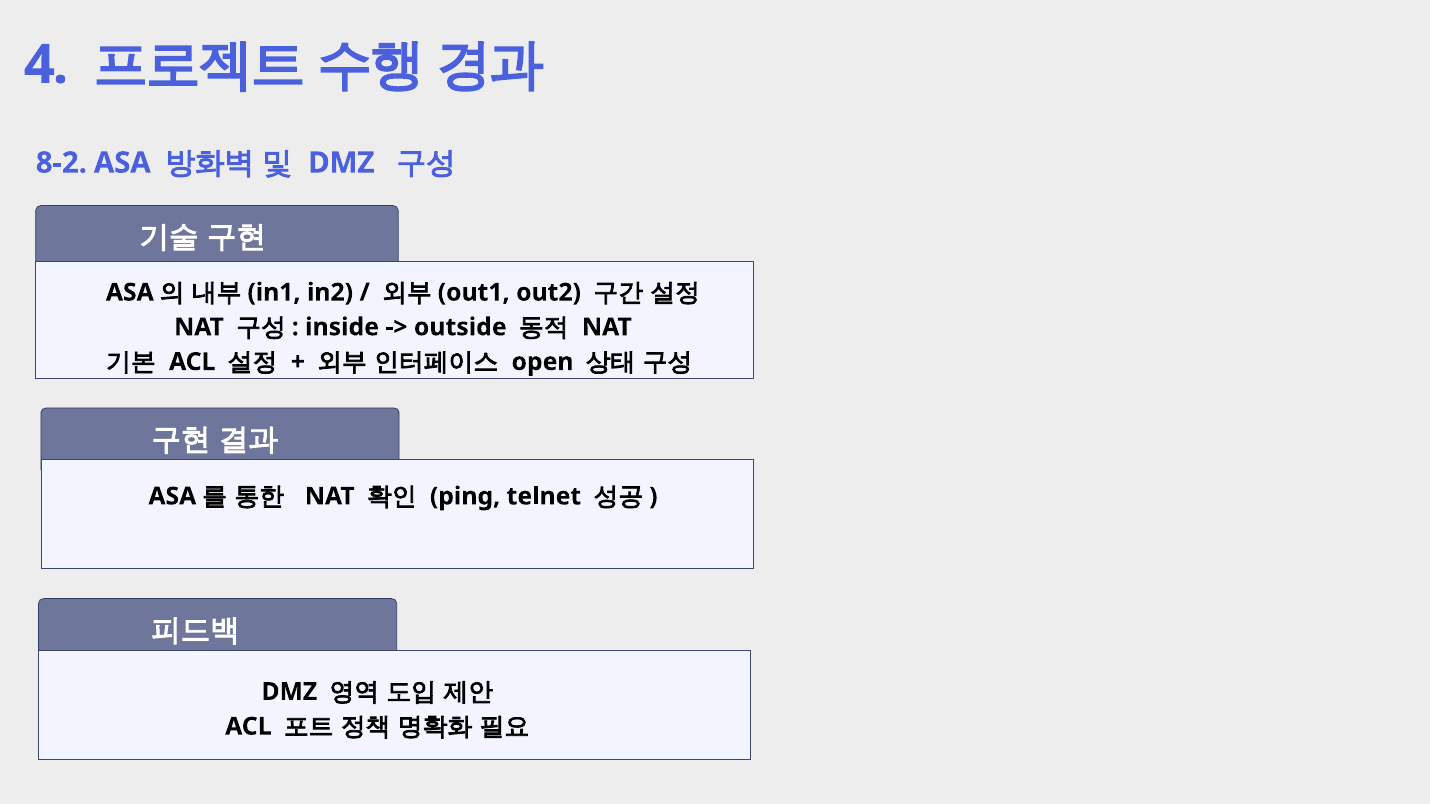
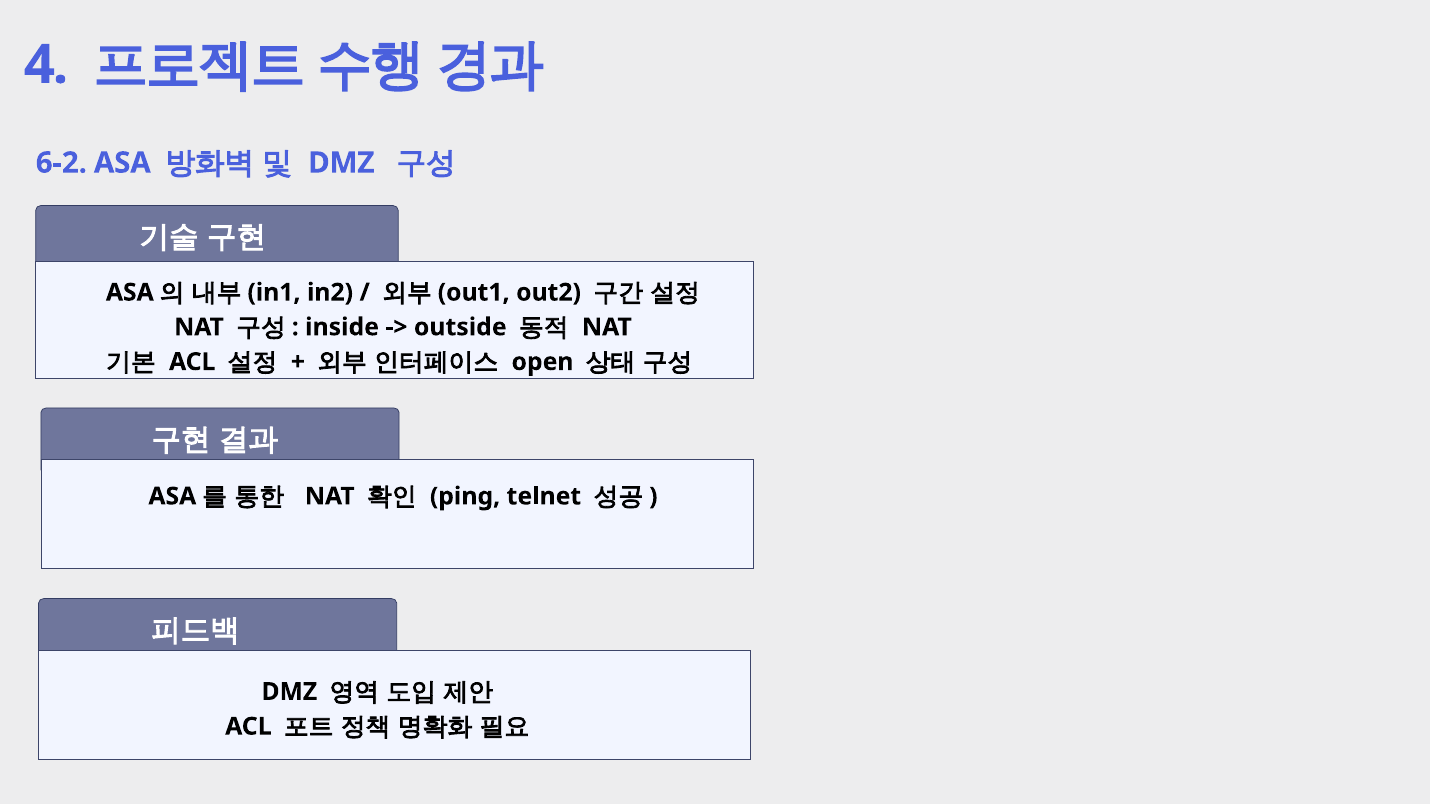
8-2: 8-2 -> 6-2
